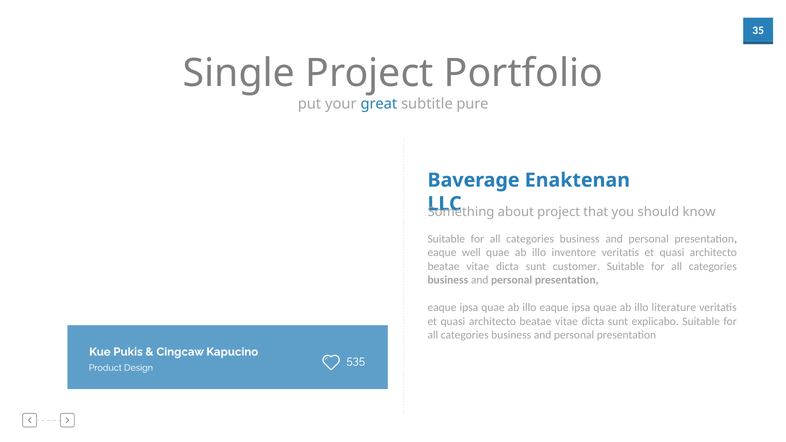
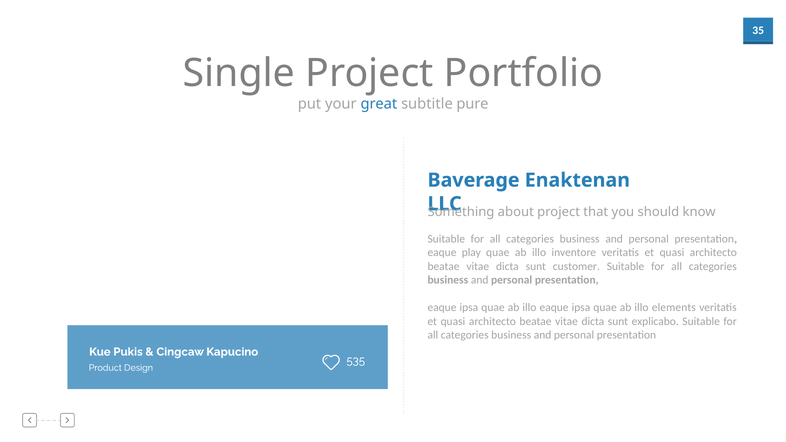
well: well -> play
literature: literature -> elements
